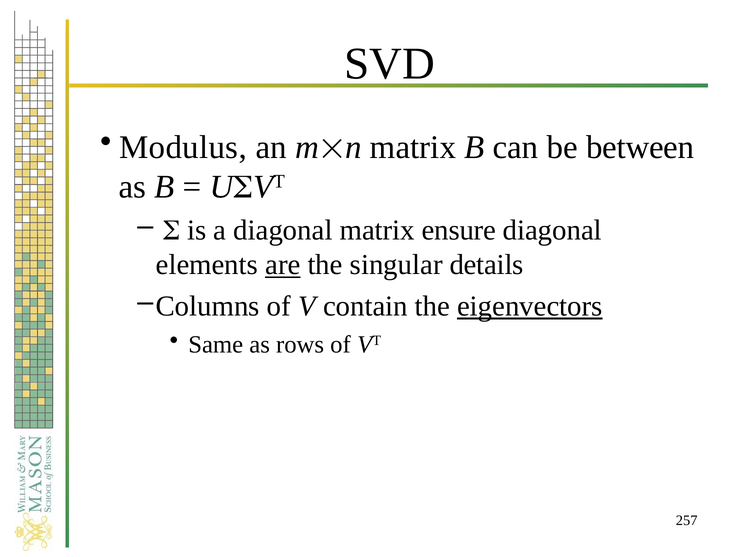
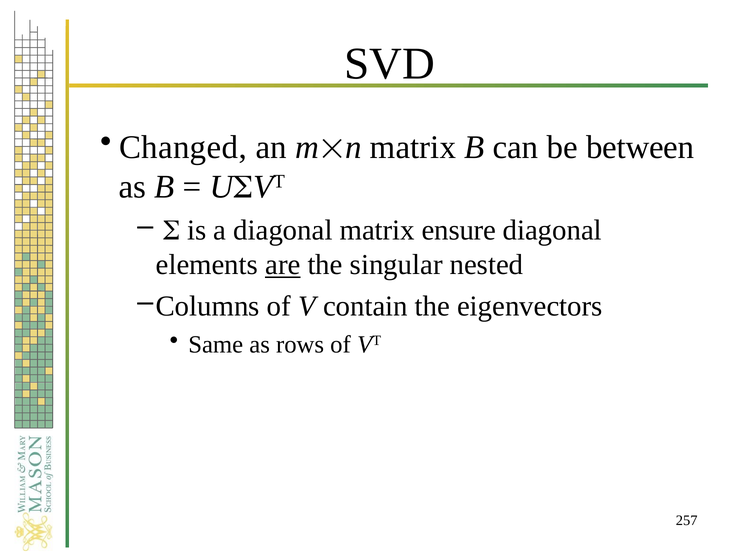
Modulus: Modulus -> Changed
details: details -> nested
eigenvectors underline: present -> none
